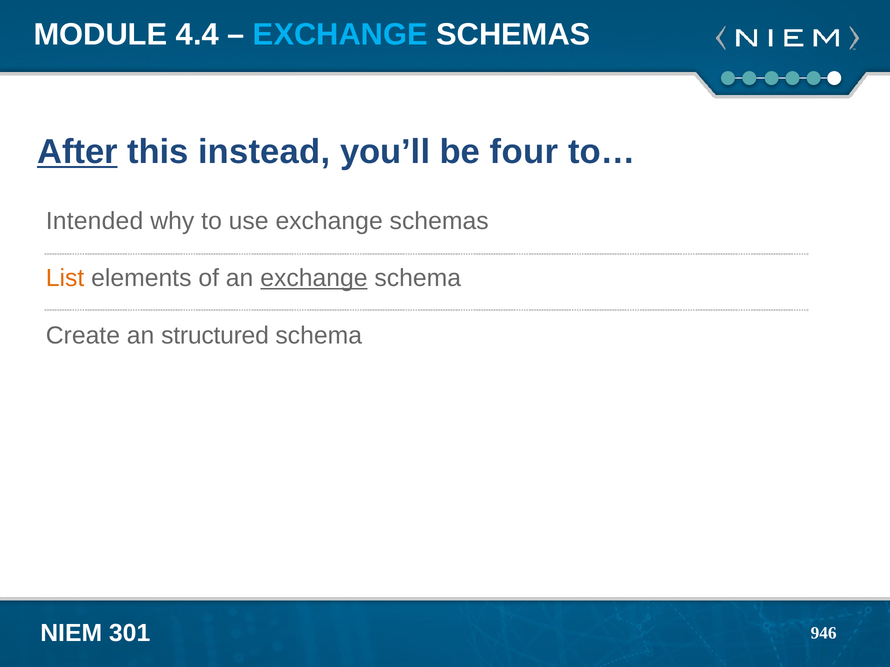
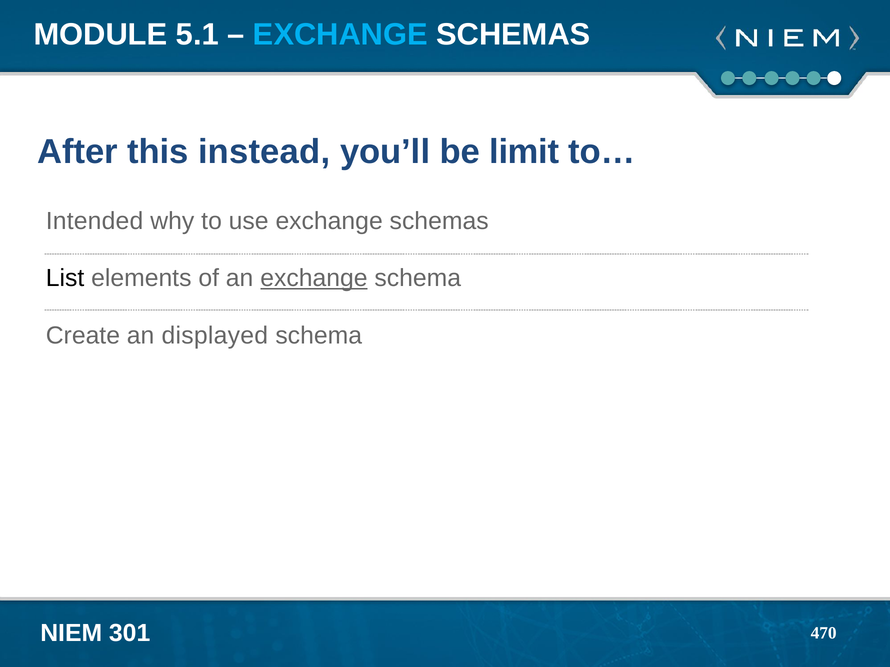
4.4: 4.4 -> 5.1
After underline: present -> none
four: four -> limit
List colour: orange -> black
structured: structured -> displayed
946: 946 -> 470
